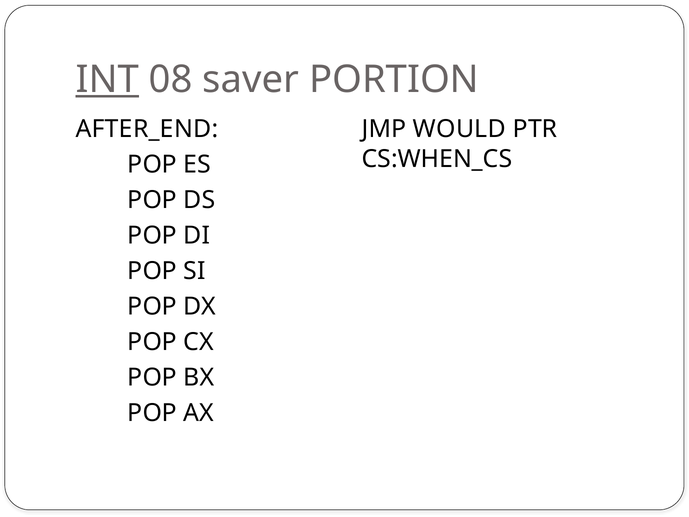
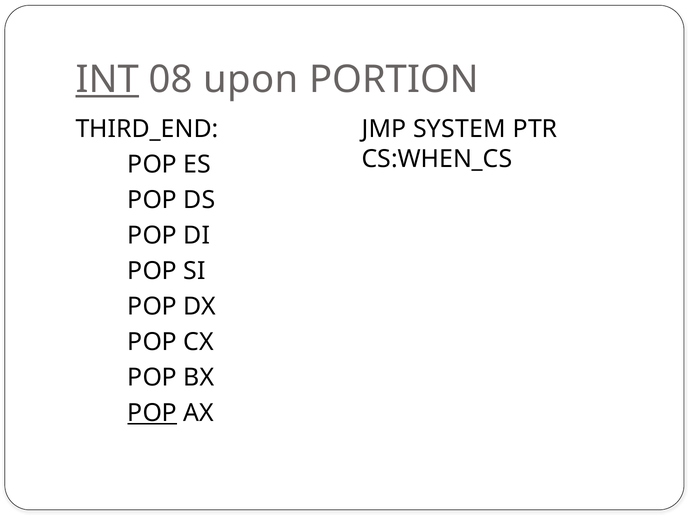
saver: saver -> upon
AFTER_END: AFTER_END -> THIRD_END
WOULD: WOULD -> SYSTEM
POP at (152, 413) underline: none -> present
